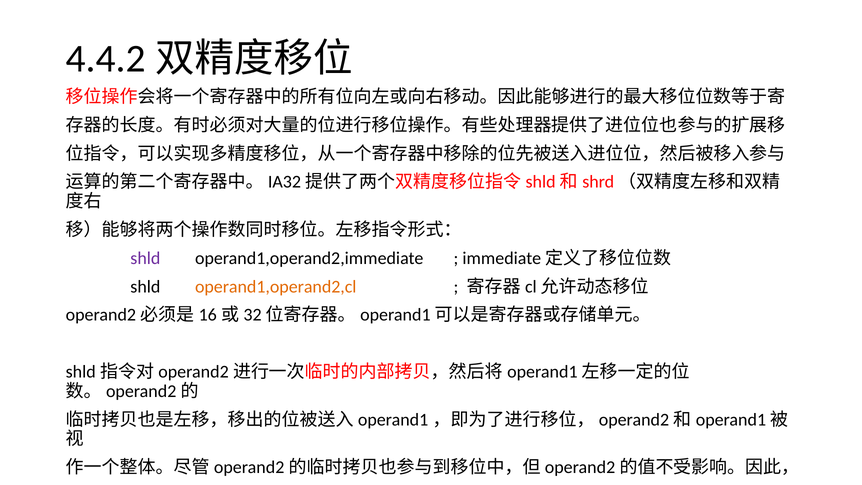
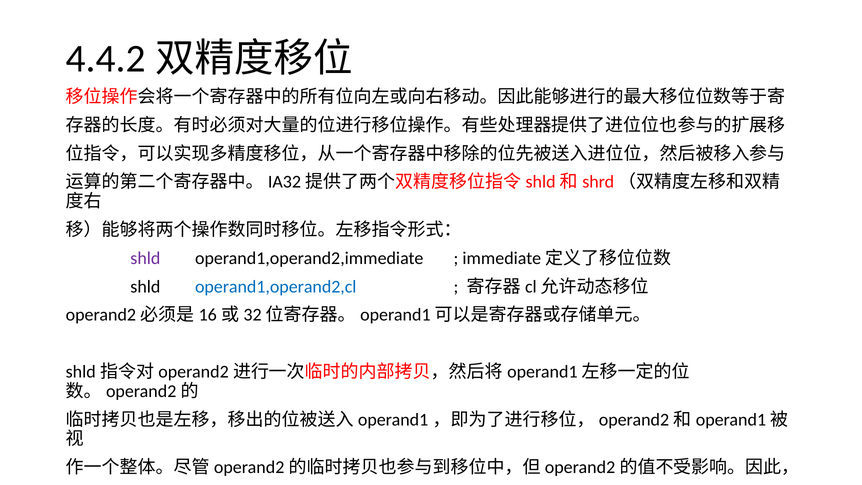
operand1,operand2,cl colour: orange -> blue
